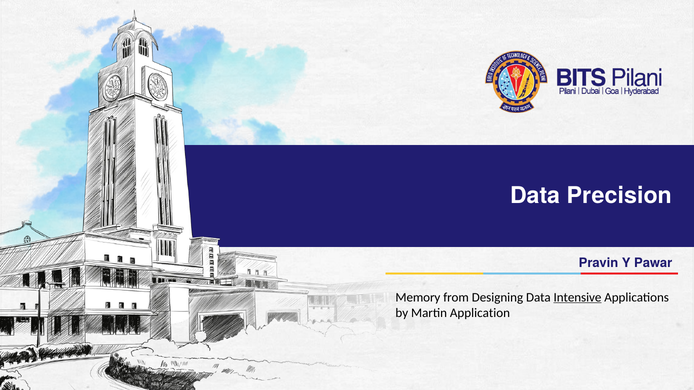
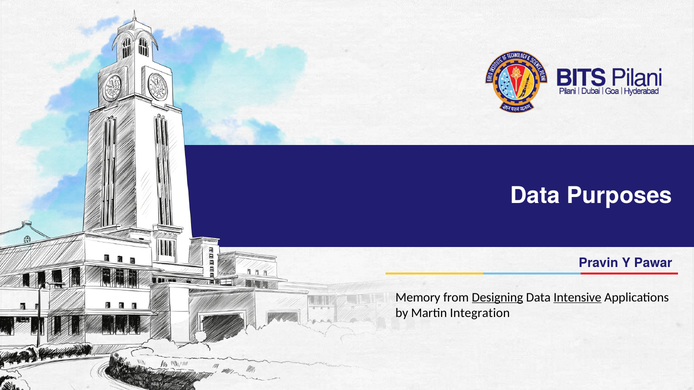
Precision: Precision -> Purposes
Designing underline: none -> present
Application: Application -> Integration
